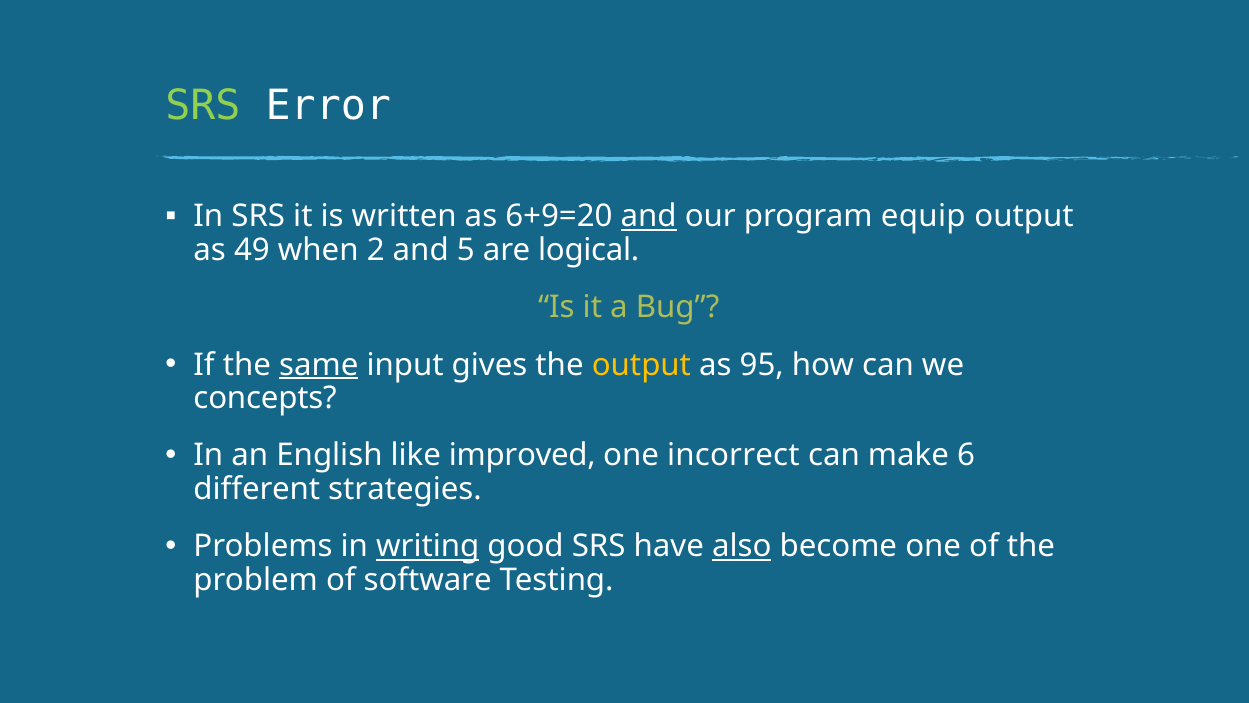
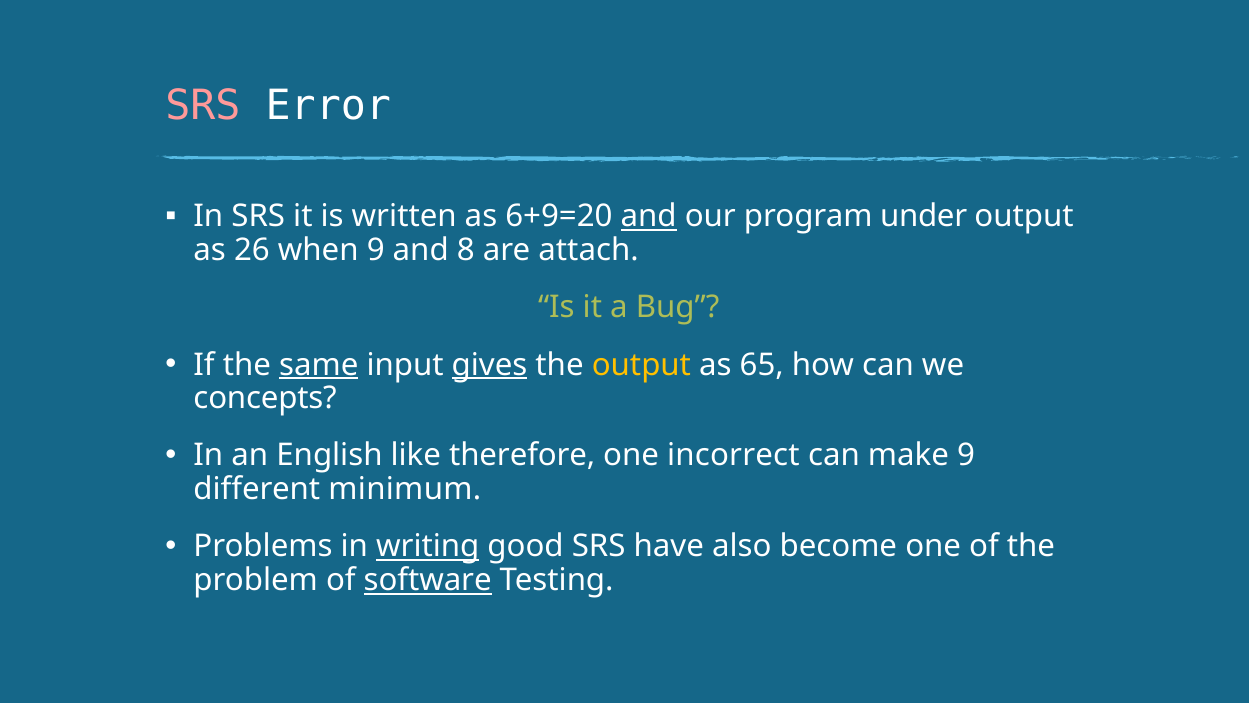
SRS at (203, 105) colour: light green -> pink
equip: equip -> under
49: 49 -> 26
when 2: 2 -> 9
5: 5 -> 8
logical: logical -> attach
gives underline: none -> present
95: 95 -> 65
improved: improved -> therefore
make 6: 6 -> 9
strategies: strategies -> minimum
also underline: present -> none
software underline: none -> present
